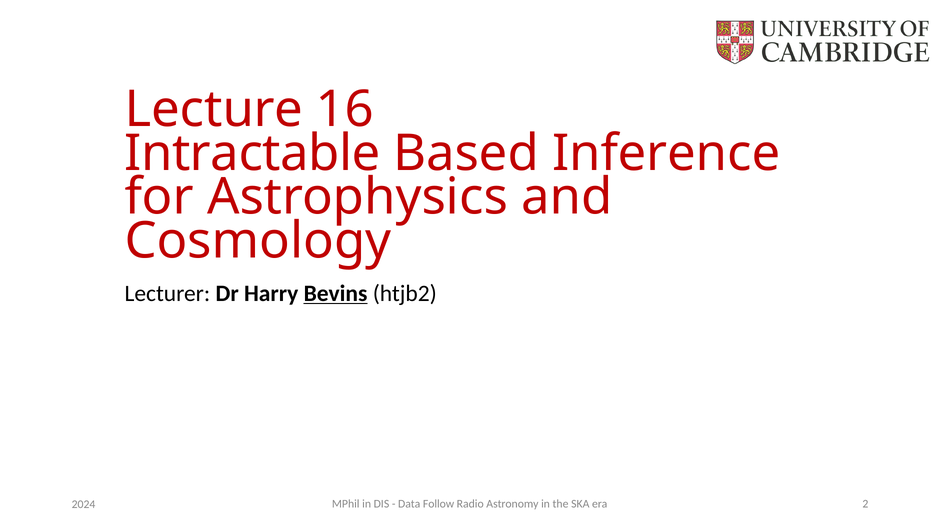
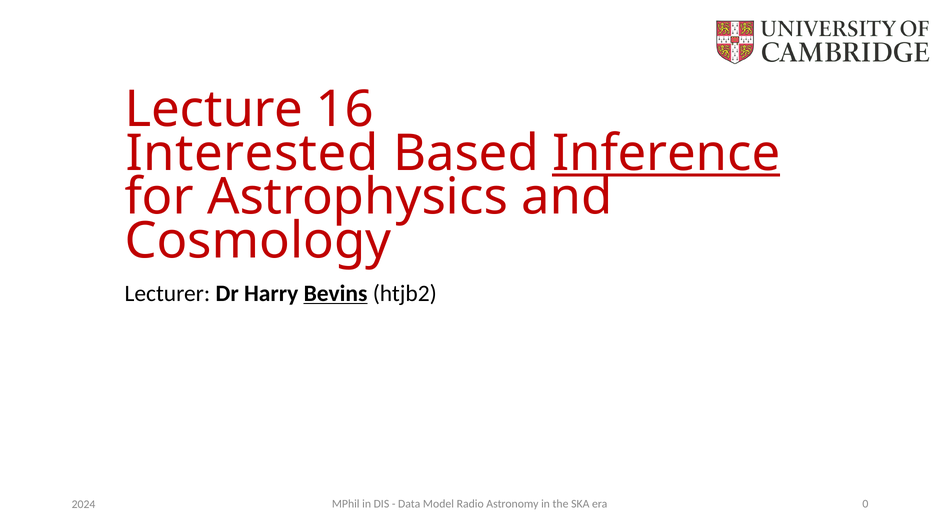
Intractable: Intractable -> Interested
Inference underline: none -> present
Follow: Follow -> Model
2: 2 -> 0
